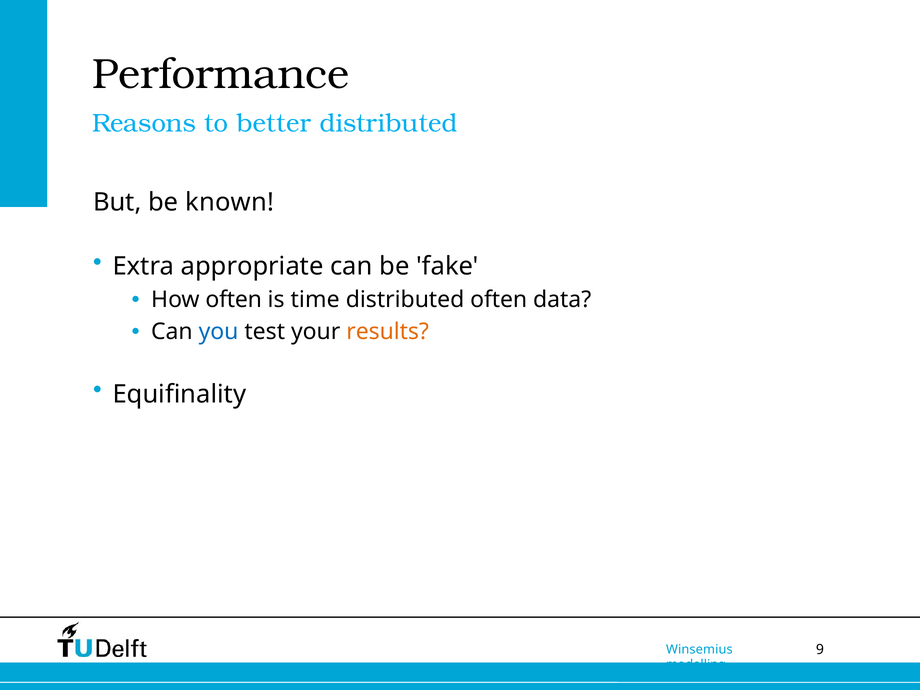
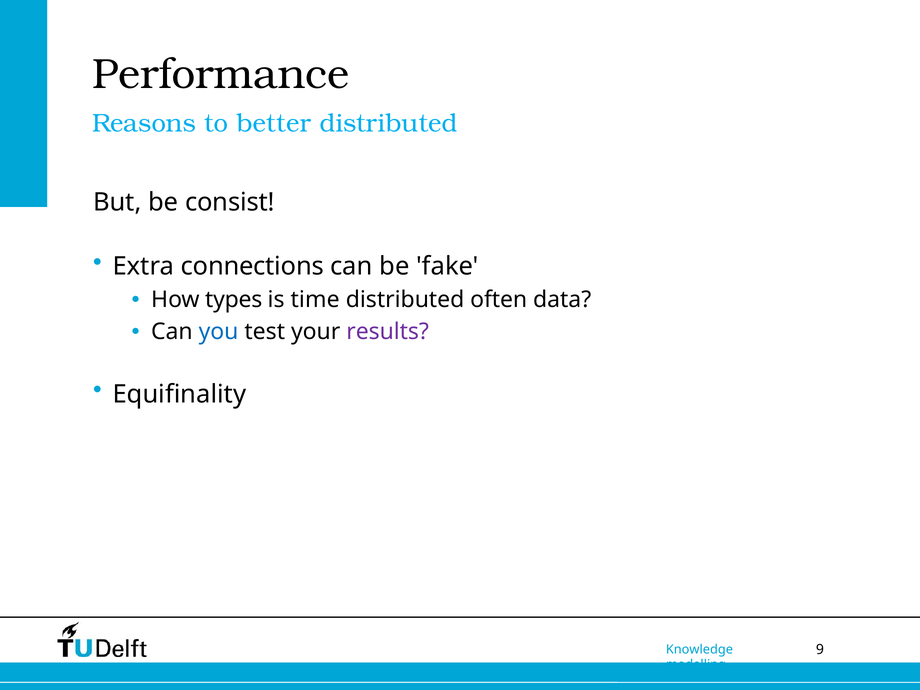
known: known -> consist
appropriate: appropriate -> connections
How often: often -> types
results colour: orange -> purple
Winsemius: Winsemius -> Knowledge
